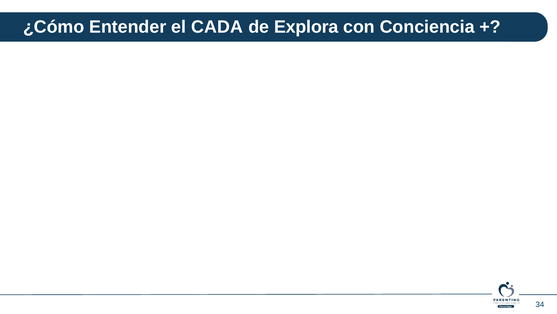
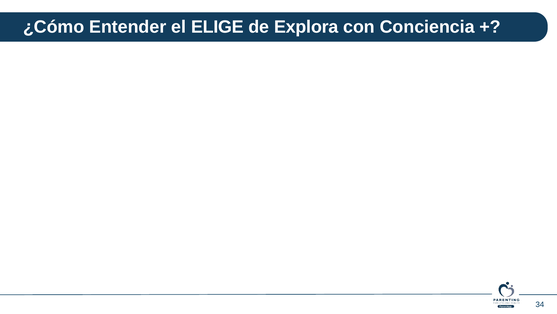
CADA: CADA -> ELIGE
